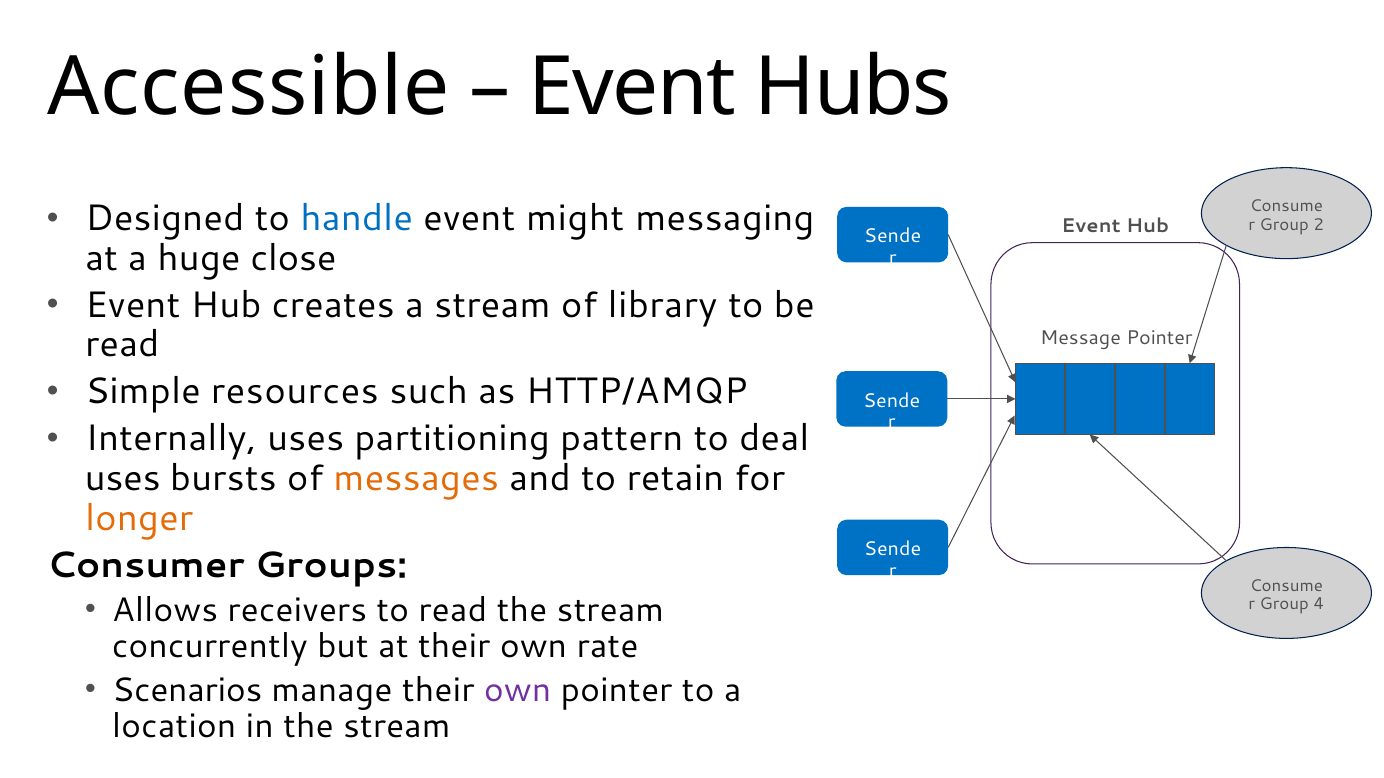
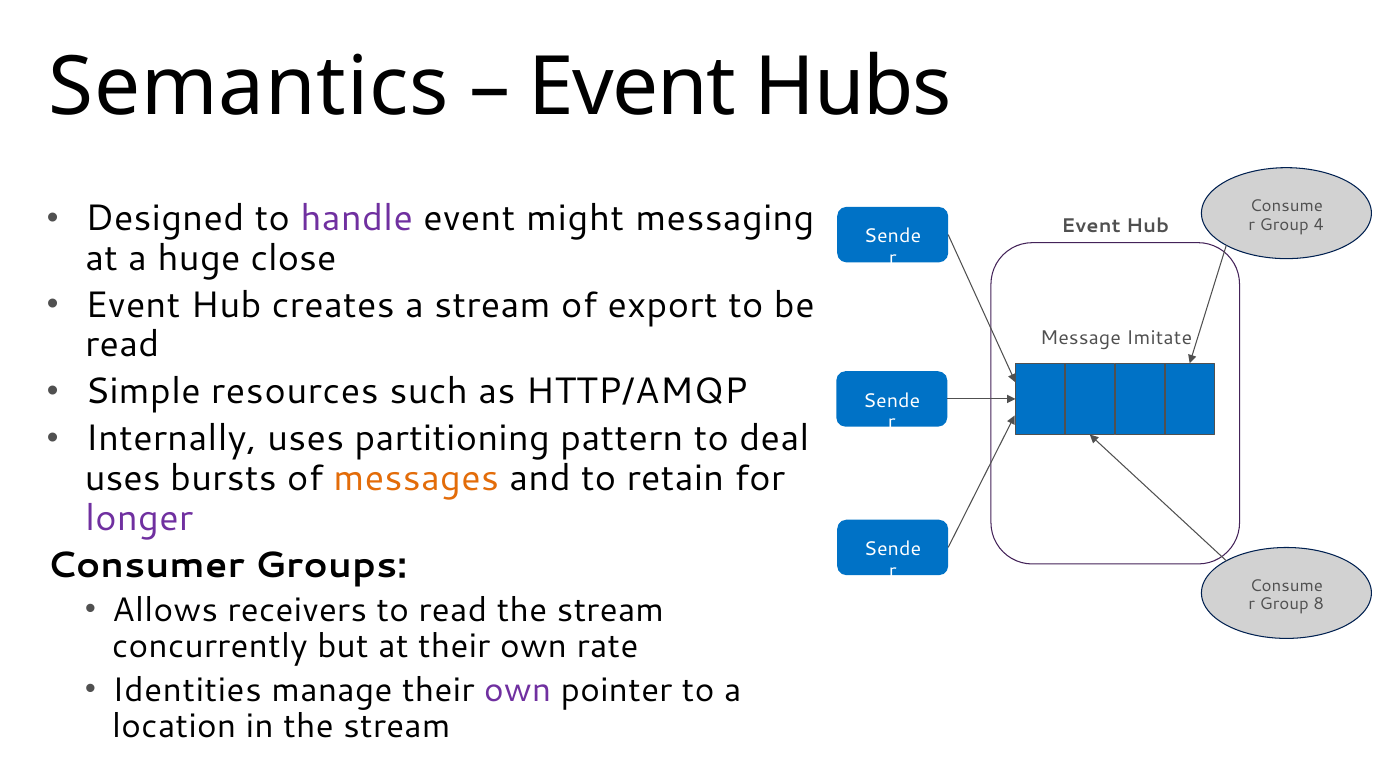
Accessible: Accessible -> Semantics
handle colour: blue -> purple
2: 2 -> 4
library: library -> export
Message Pointer: Pointer -> Imitate
longer colour: orange -> purple
4: 4 -> 8
Scenarios: Scenarios -> Identities
